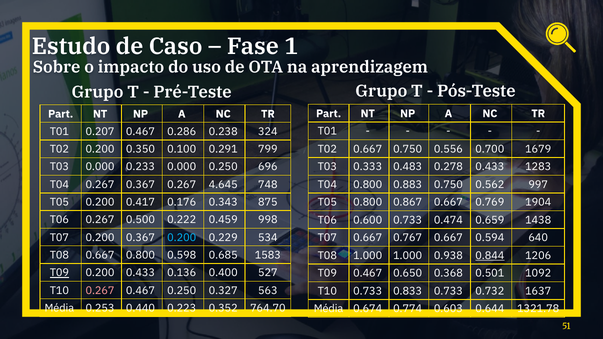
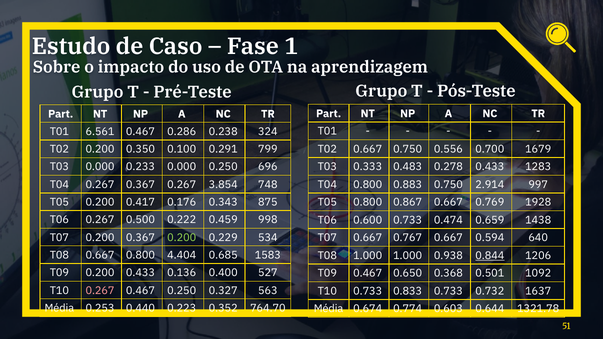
0.207: 0.207 -> 6.561
4.645: 4.645 -> 3.854
0.562: 0.562 -> 2.914
1904: 1904 -> 1928
0.200 at (182, 238) colour: light blue -> light green
0.598: 0.598 -> 4.404
T09 at (59, 273) underline: present -> none
